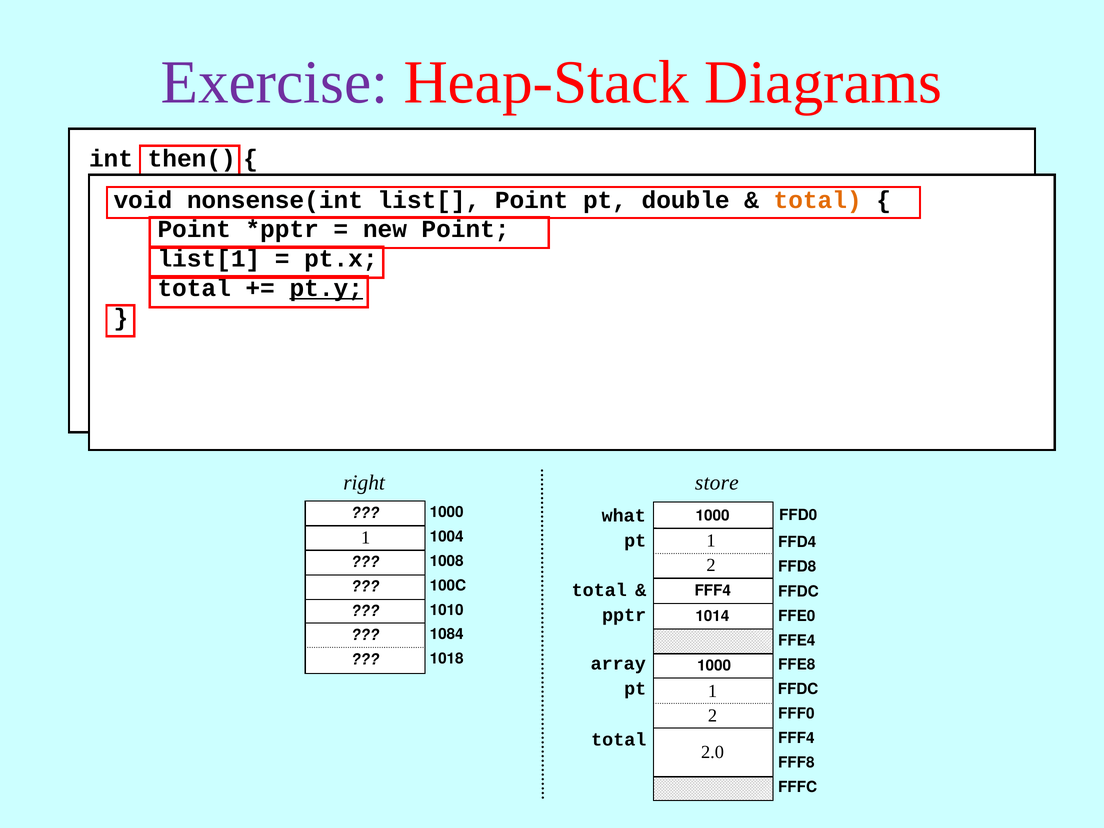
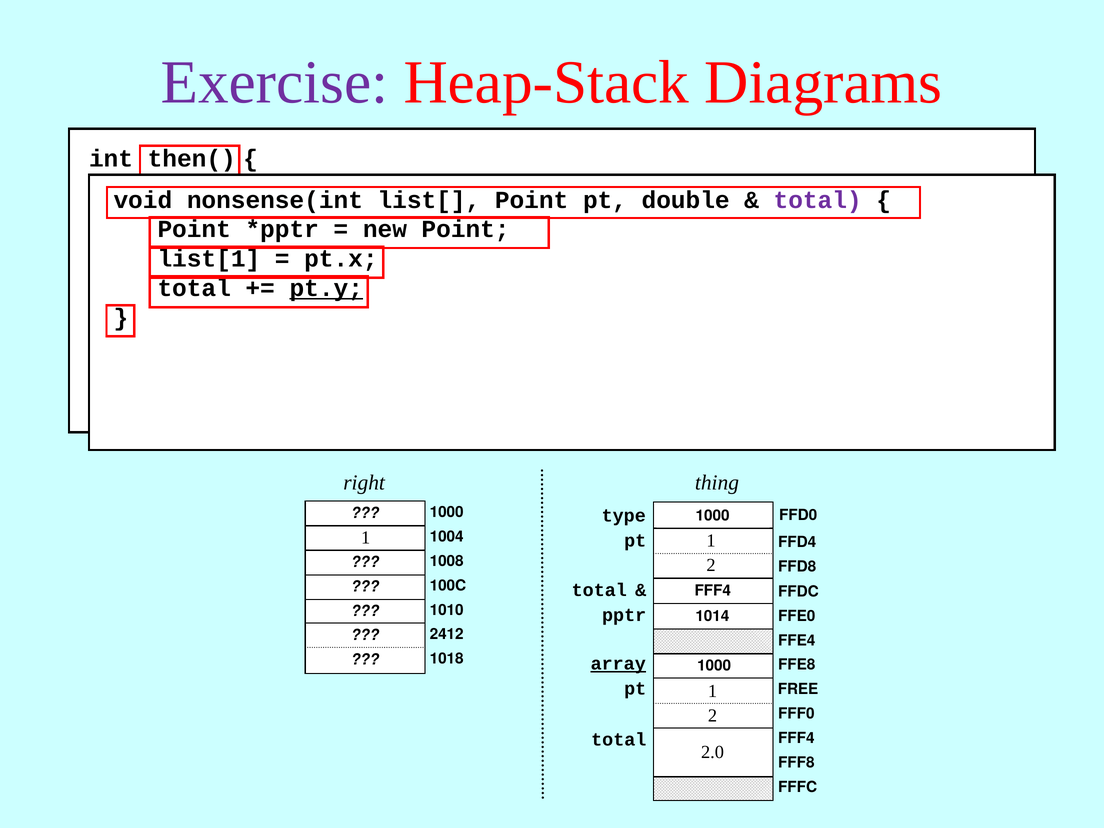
total at (818, 200) colour: orange -> purple
store: store -> thing
what: what -> type
1084: 1084 -> 2412
array underline: none -> present
FFDC at (798, 689): FFDC -> FREE
